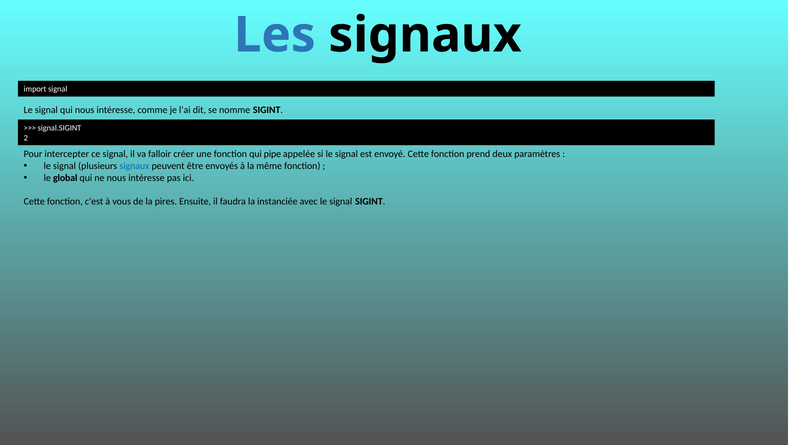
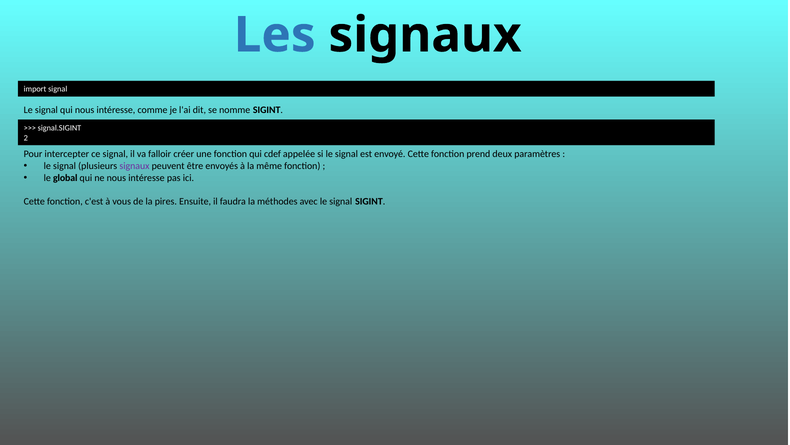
pipe: pipe -> cdef
signaux at (134, 166) colour: blue -> purple
instanciée: instanciée -> méthodes
